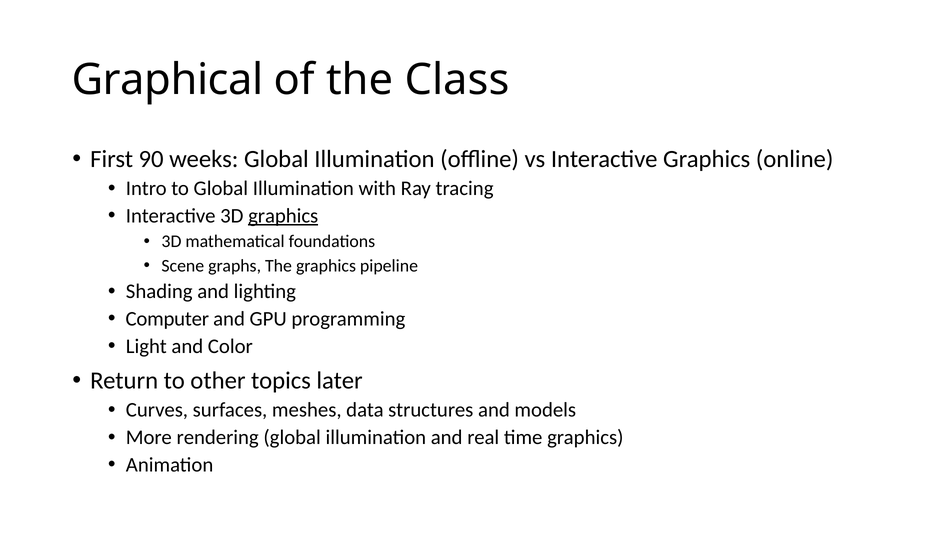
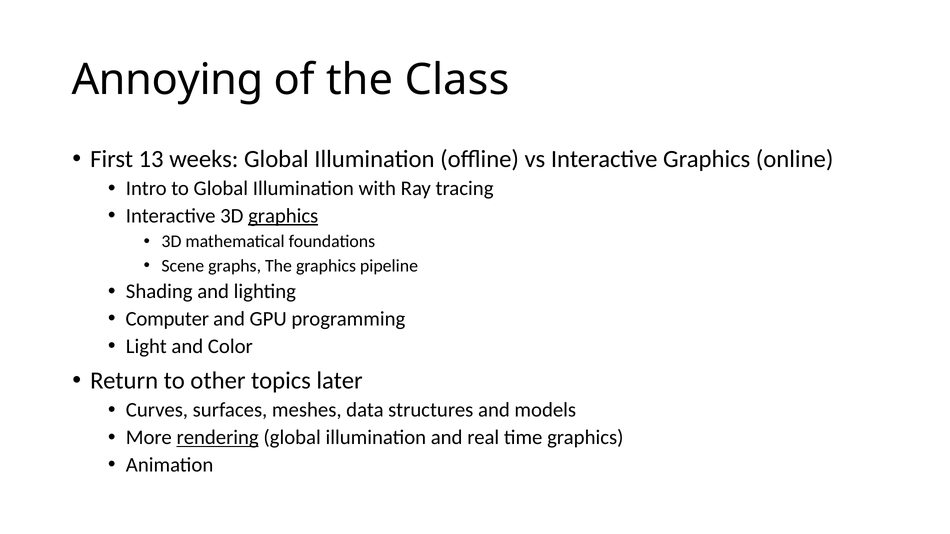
Graphical: Graphical -> Annoying
90: 90 -> 13
rendering underline: none -> present
